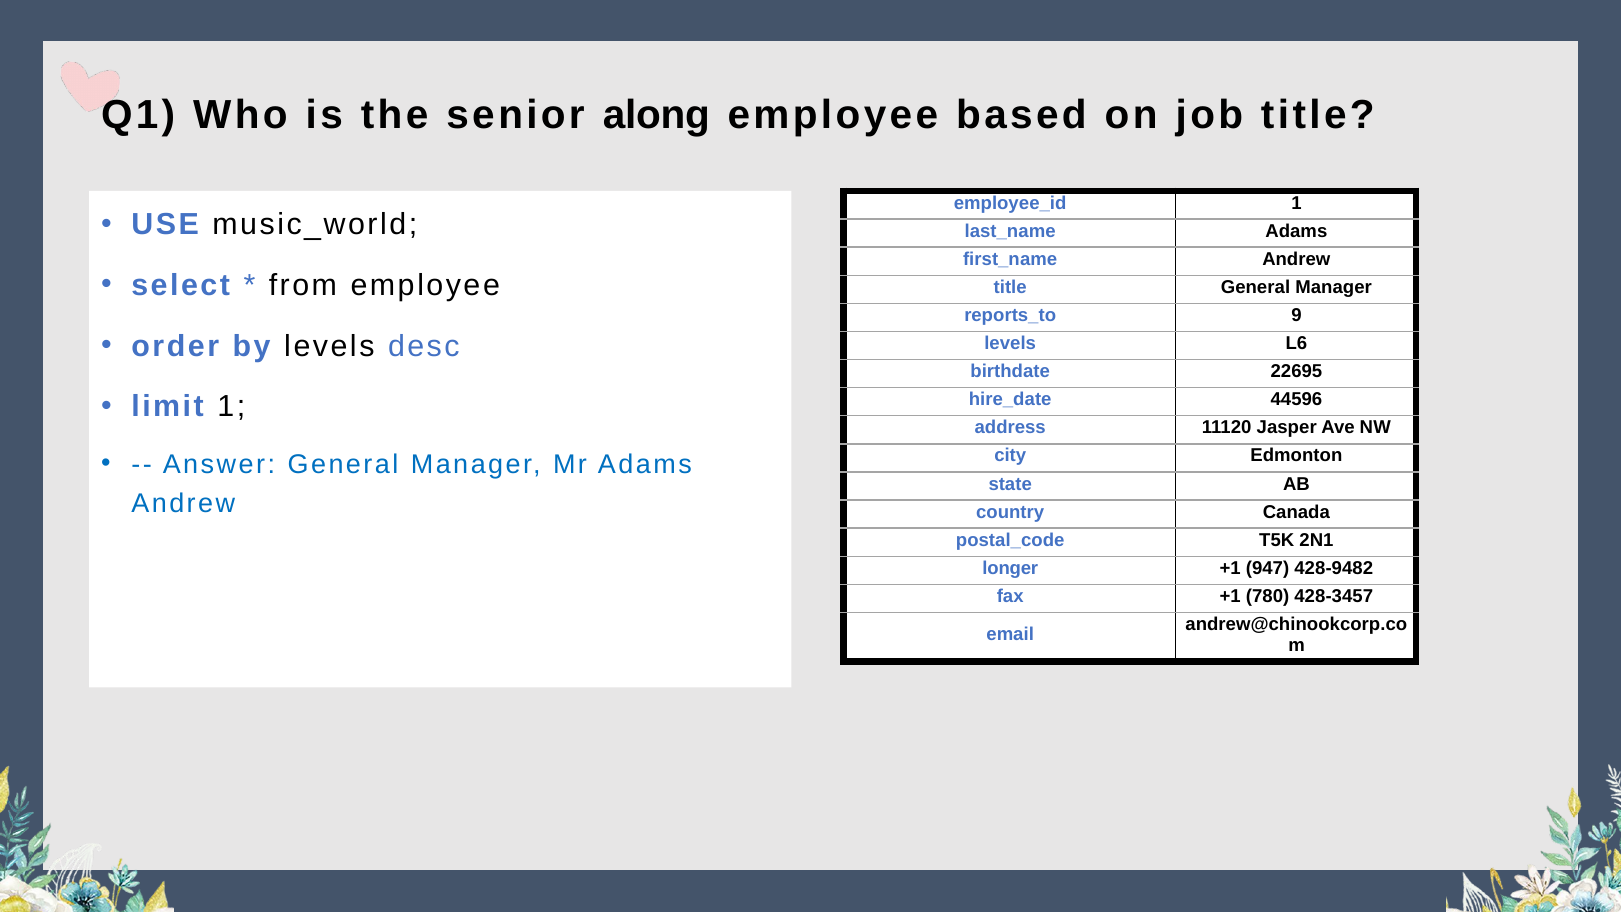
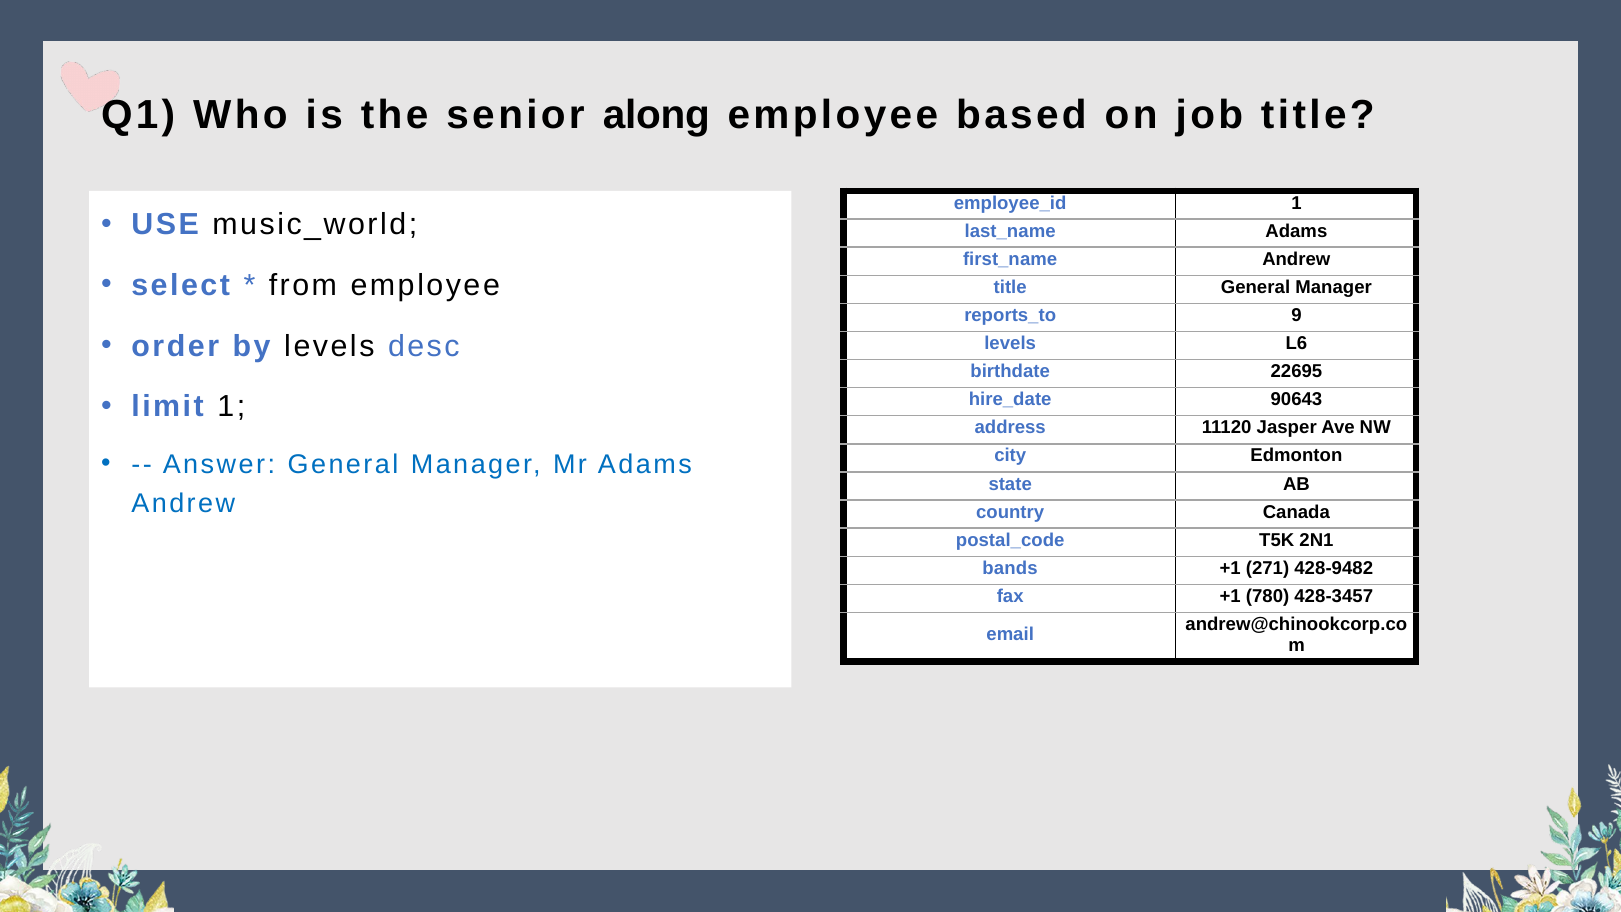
44596: 44596 -> 90643
longer: longer -> bands
947: 947 -> 271
